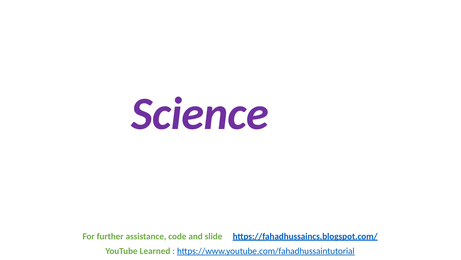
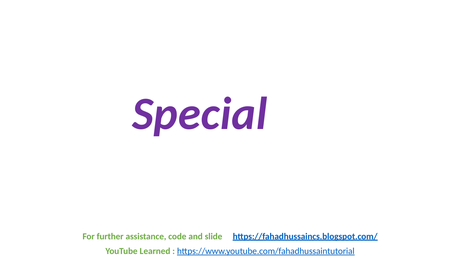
Science: Science -> Special
